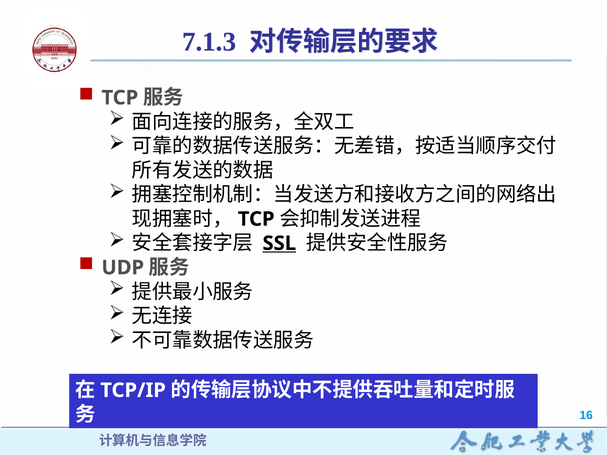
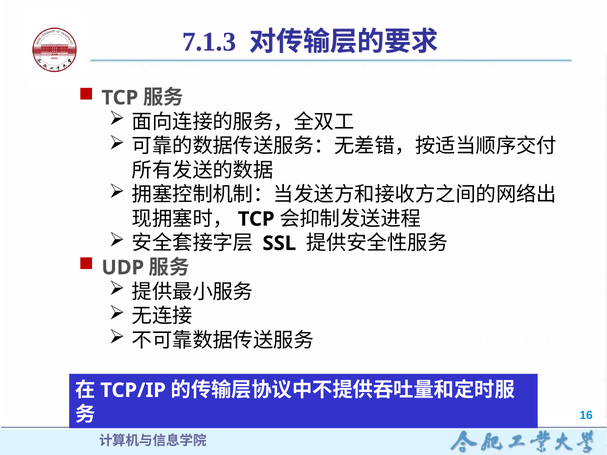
SSL underline: present -> none
